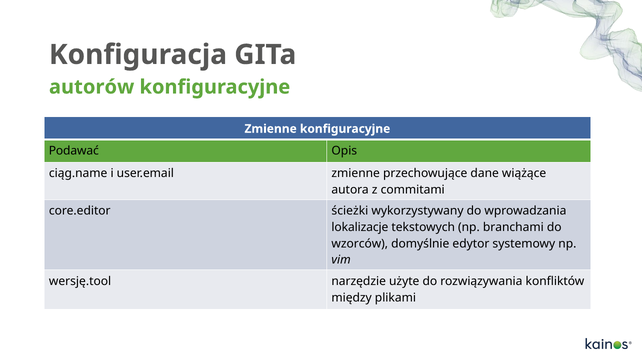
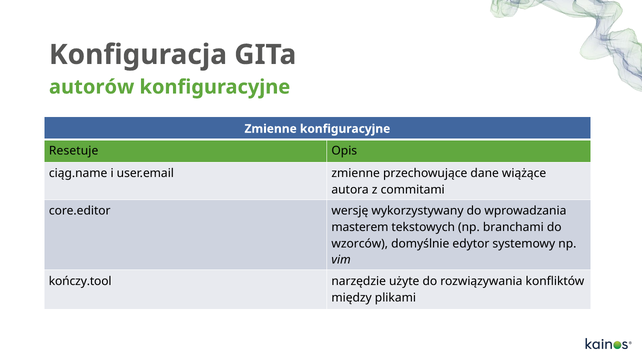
Podawać: Podawać -> Resetuje
ścieżki: ścieżki -> wersję
lokalizacje: lokalizacje -> masterem
wersję.tool: wersję.tool -> kończy.tool
